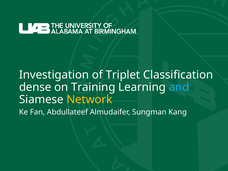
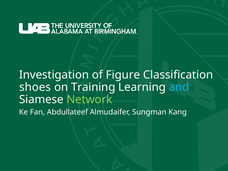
Triplet: Triplet -> Figure
dense: dense -> shoes
Network colour: yellow -> light green
